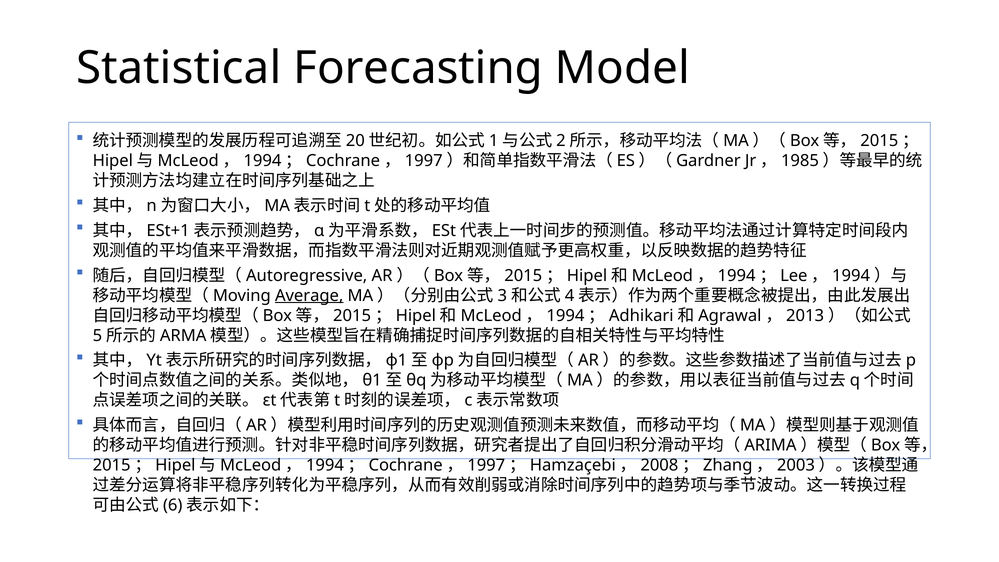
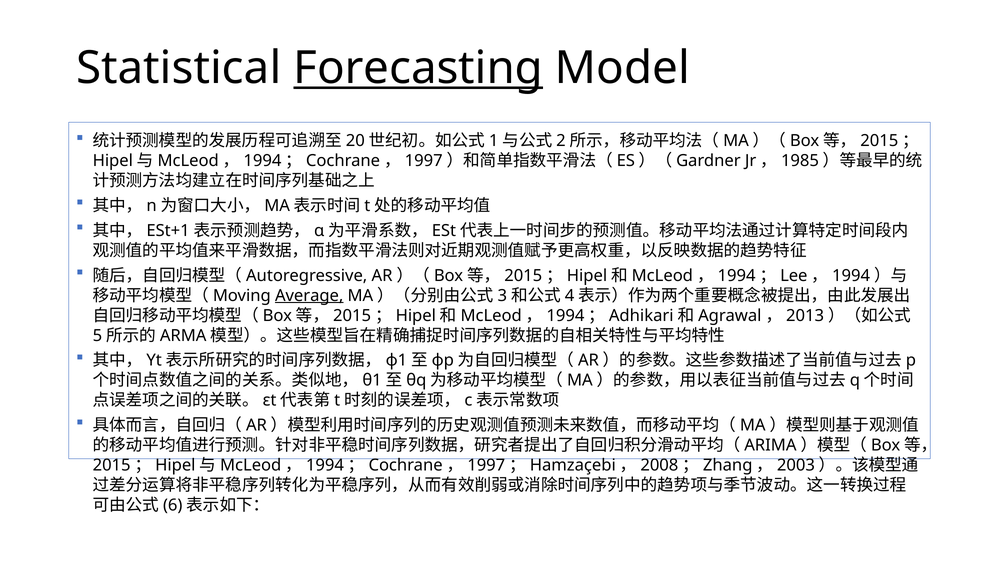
Forecasting underline: none -> present
